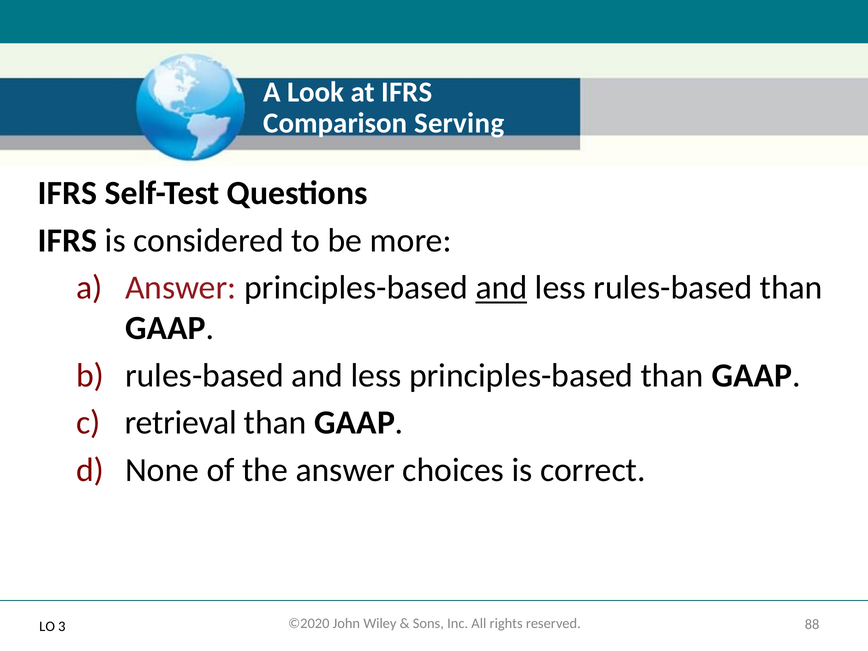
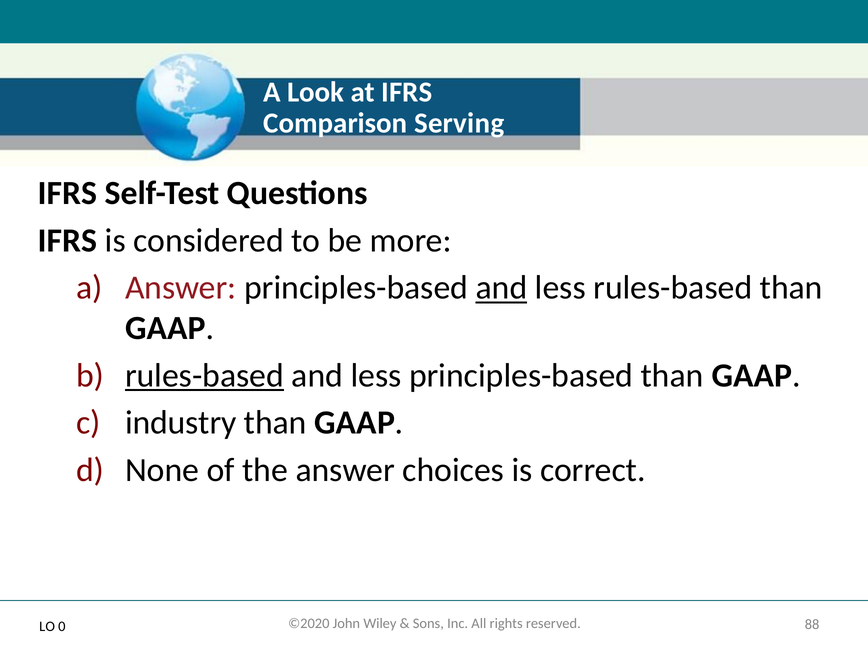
rules-based at (204, 376) underline: none -> present
retrieval: retrieval -> industry
3: 3 -> 0
